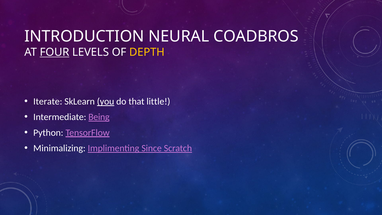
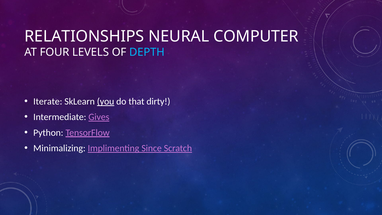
INTRODUCTION: INTRODUCTION -> RELATIONSHIPS
COADBROS: COADBROS -> COMPUTER
FOUR underline: present -> none
DEPTH colour: yellow -> light blue
little: little -> dirty
Being: Being -> Gives
